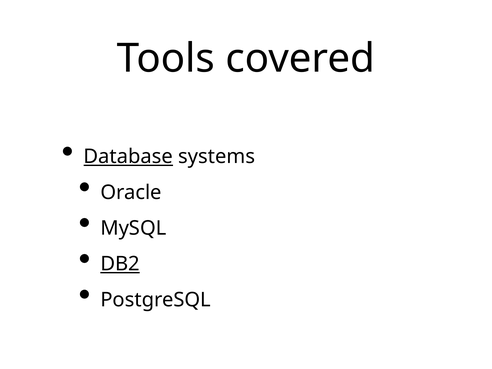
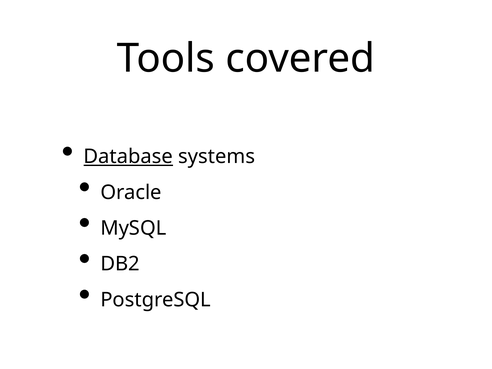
DB2 underline: present -> none
